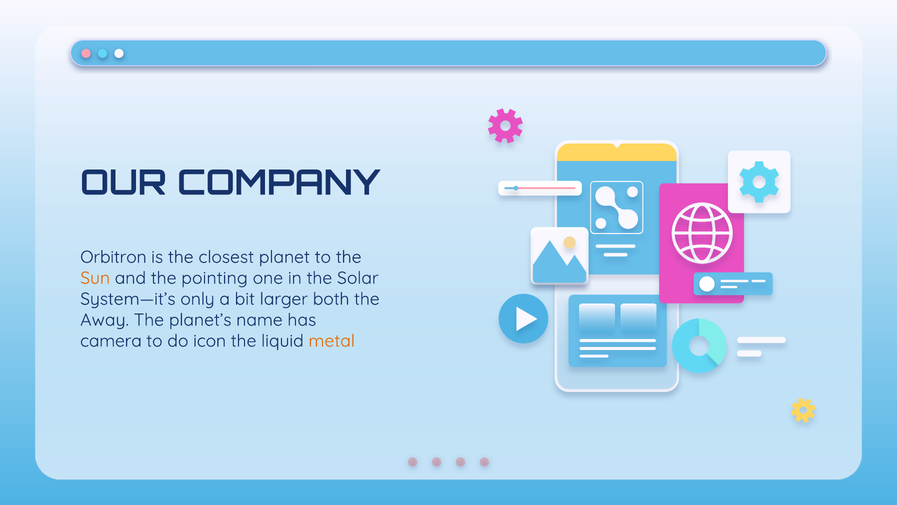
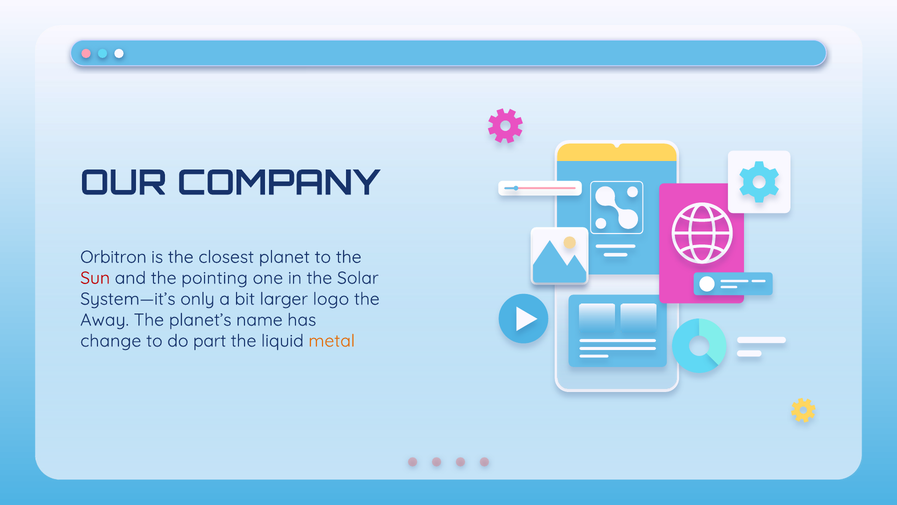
Sun colour: orange -> red
both: both -> logo
camera: camera -> change
icon: icon -> part
